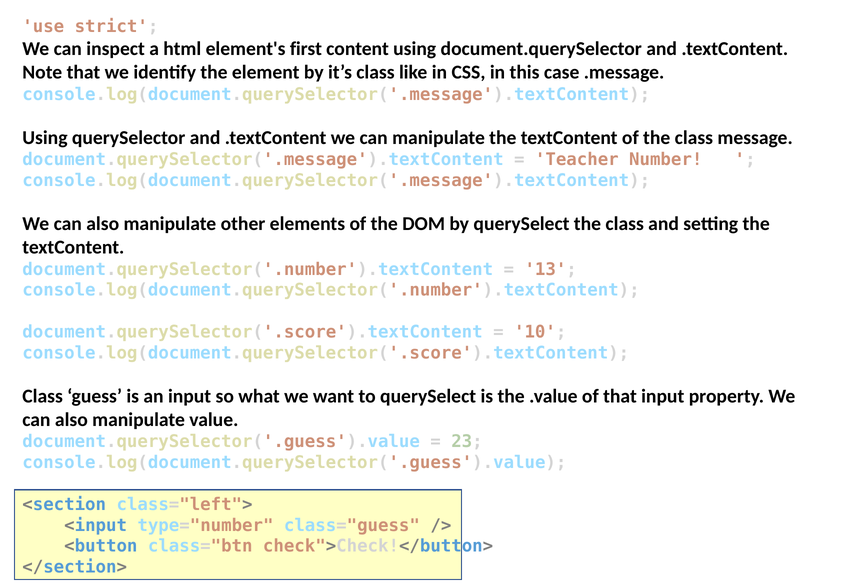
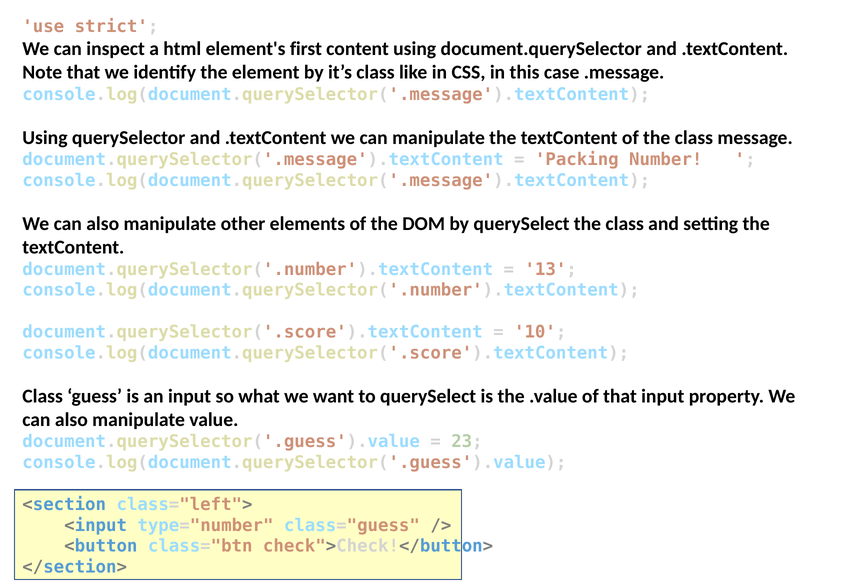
Teacher: Teacher -> Packing
